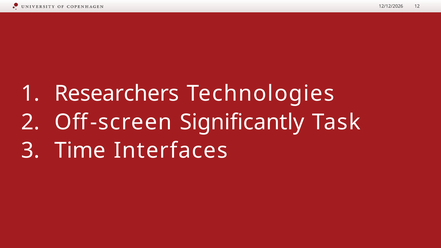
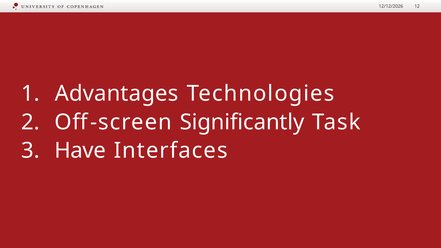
Researchers: Researchers -> Advantages
Time: Time -> Have
